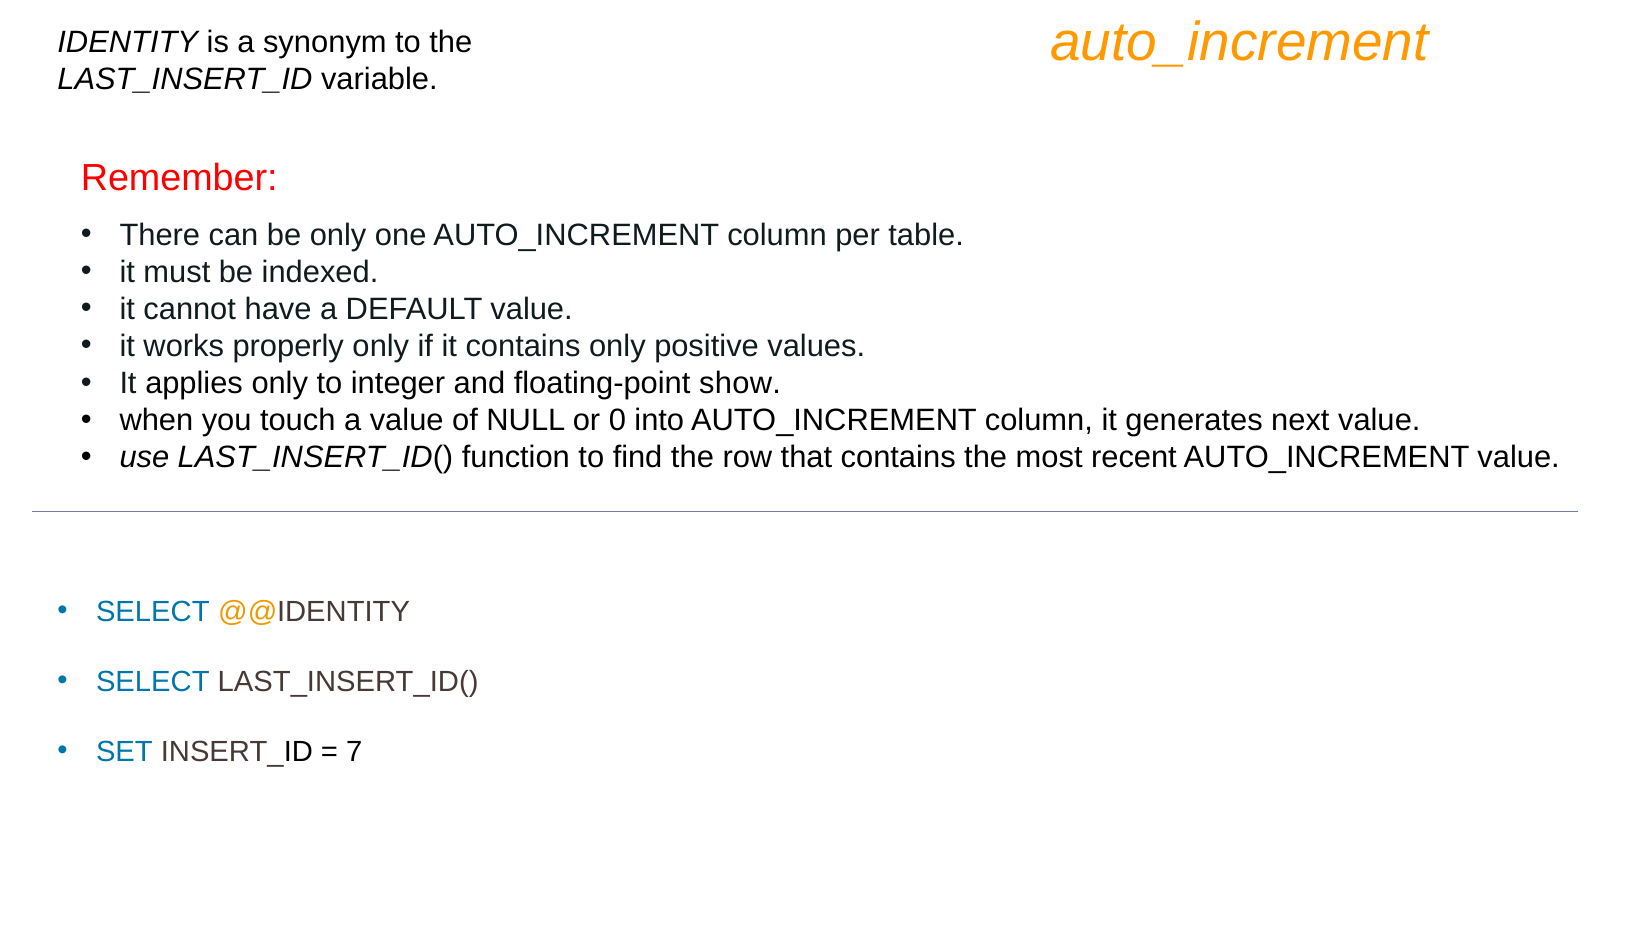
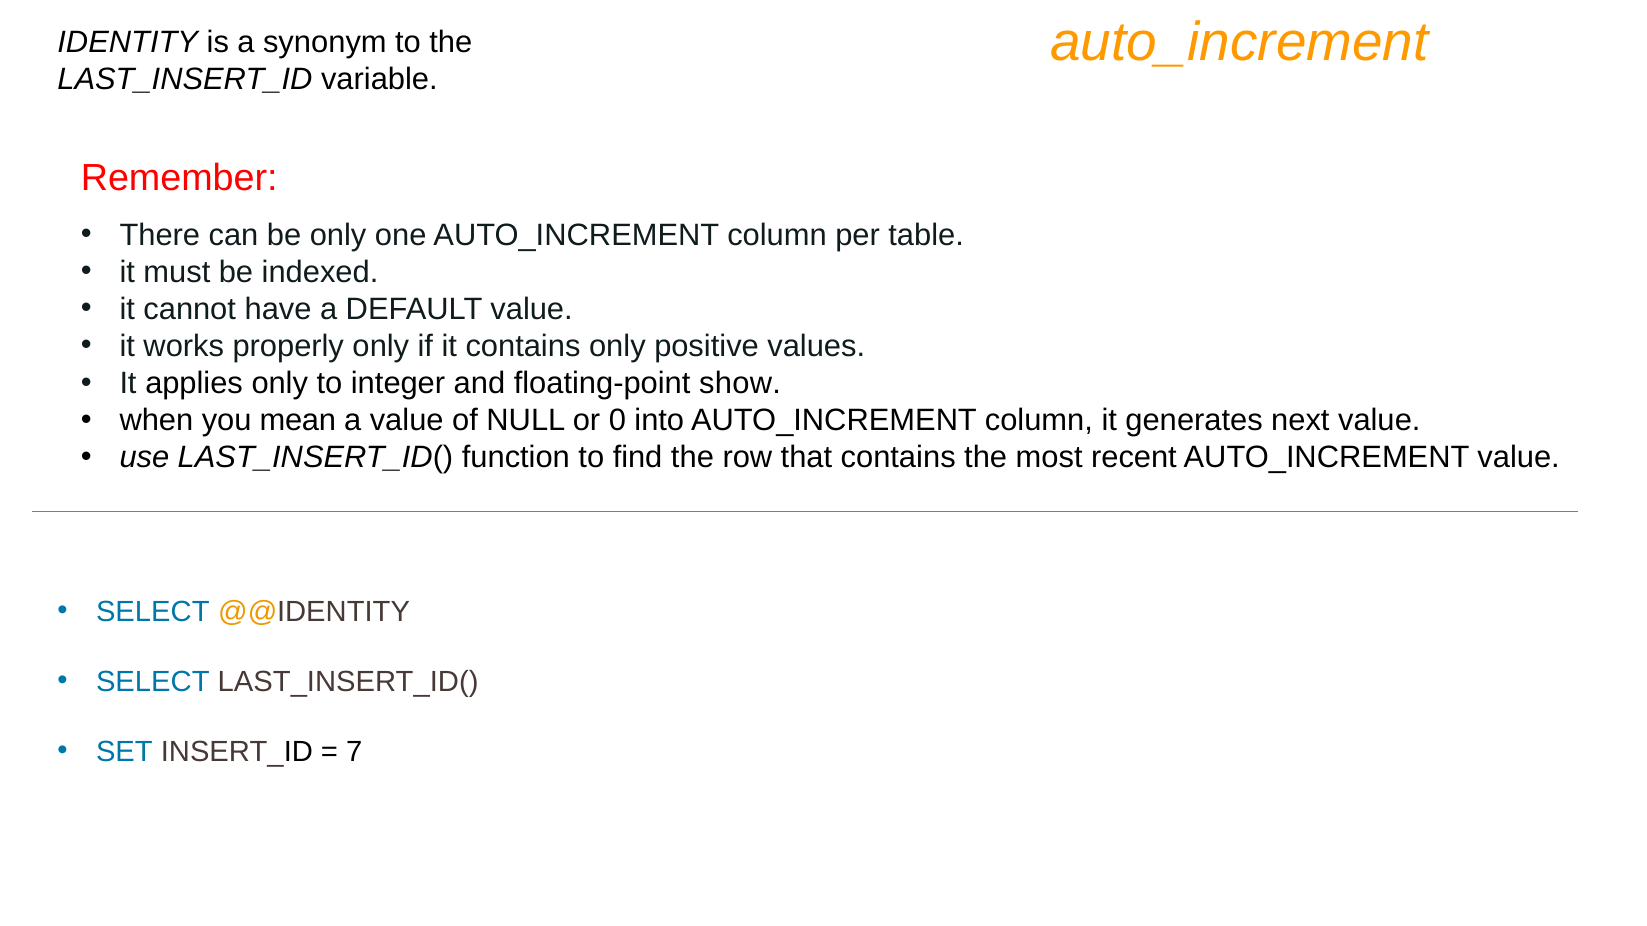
touch: touch -> mean
